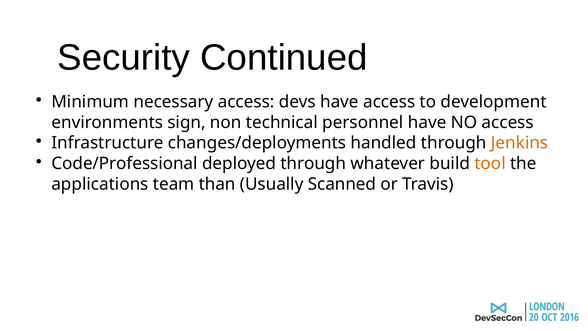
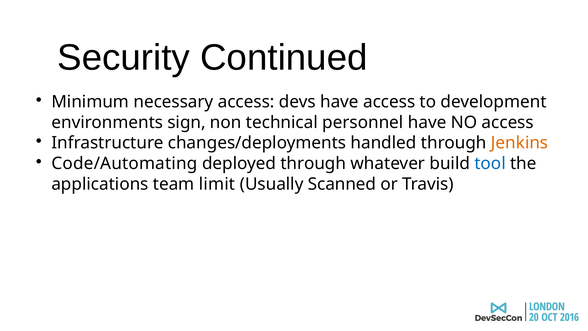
Code/Professional: Code/Professional -> Code/Automating
tool colour: orange -> blue
than: than -> limit
